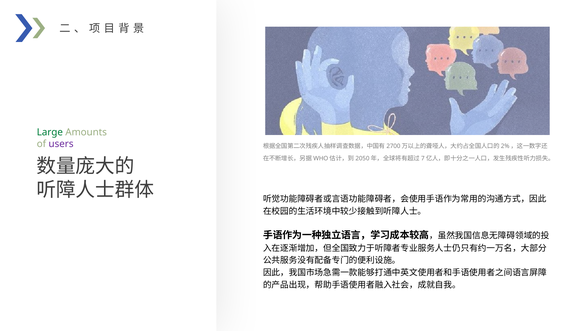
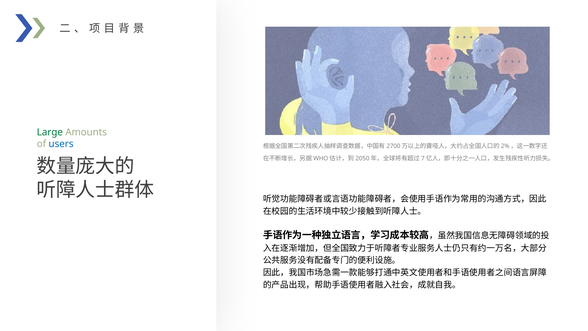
users colour: purple -> blue
